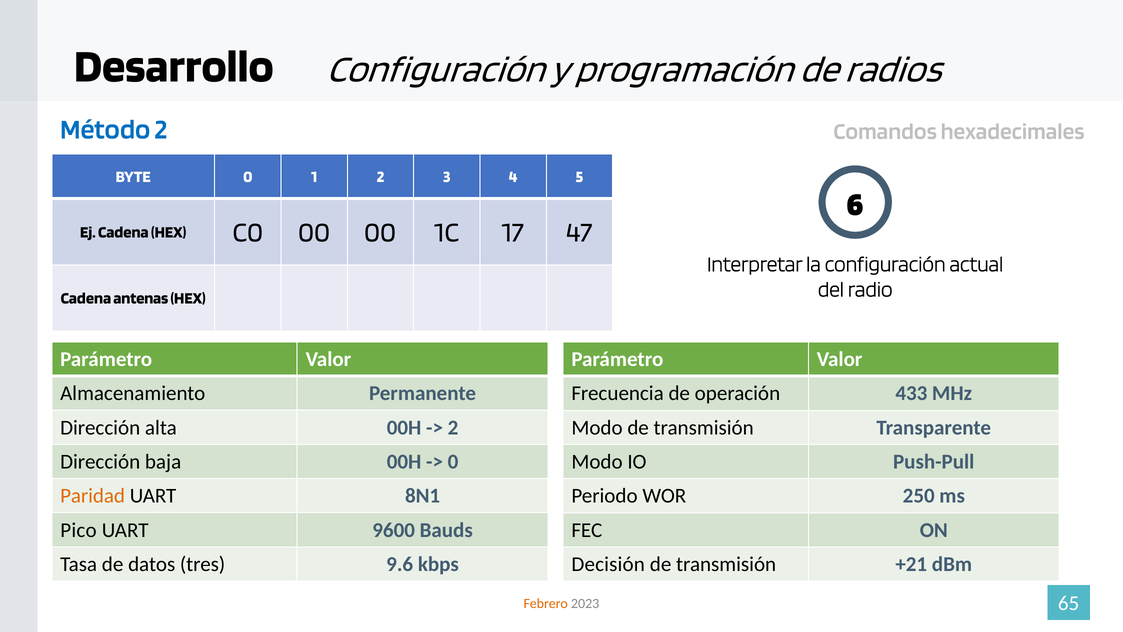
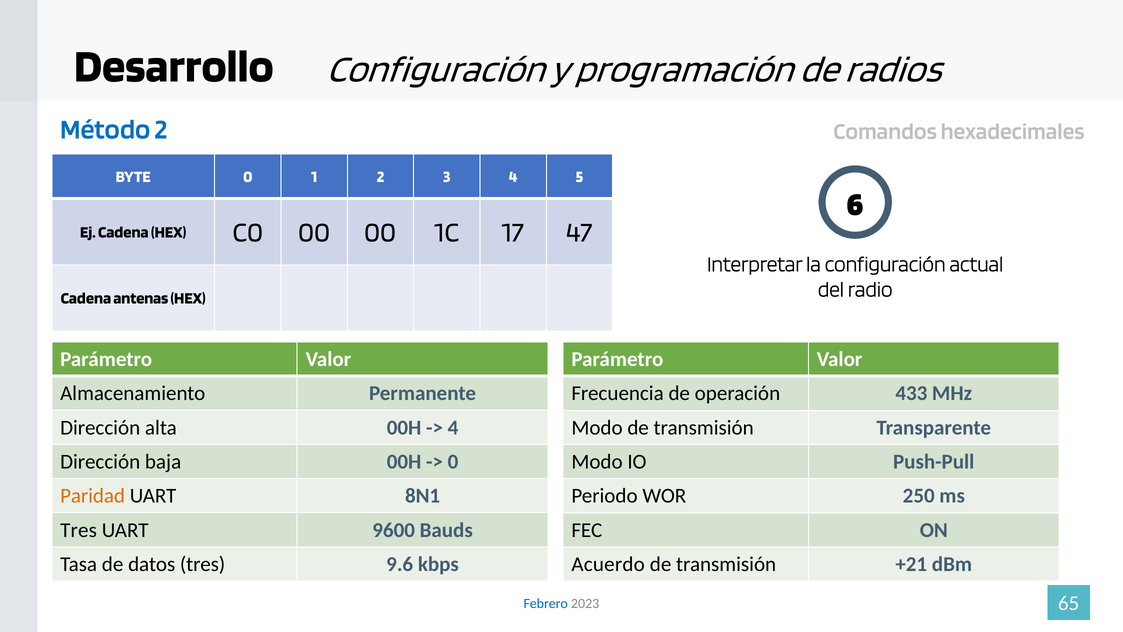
2 at (453, 427): 2 -> 4
Pico at (79, 530): Pico -> Tres
Decisión: Decisión -> Acuerdo
Febrero colour: orange -> blue
